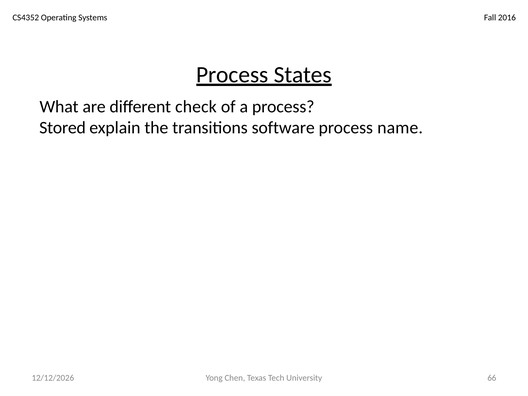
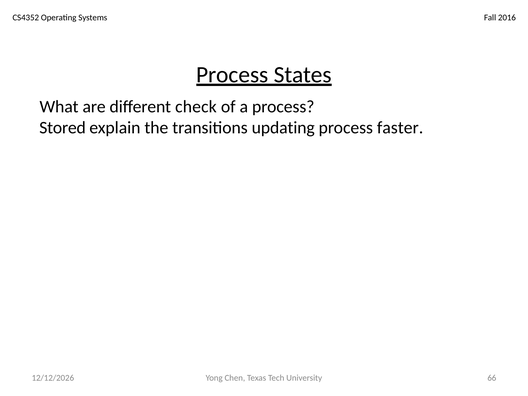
software: software -> updating
name: name -> faster
